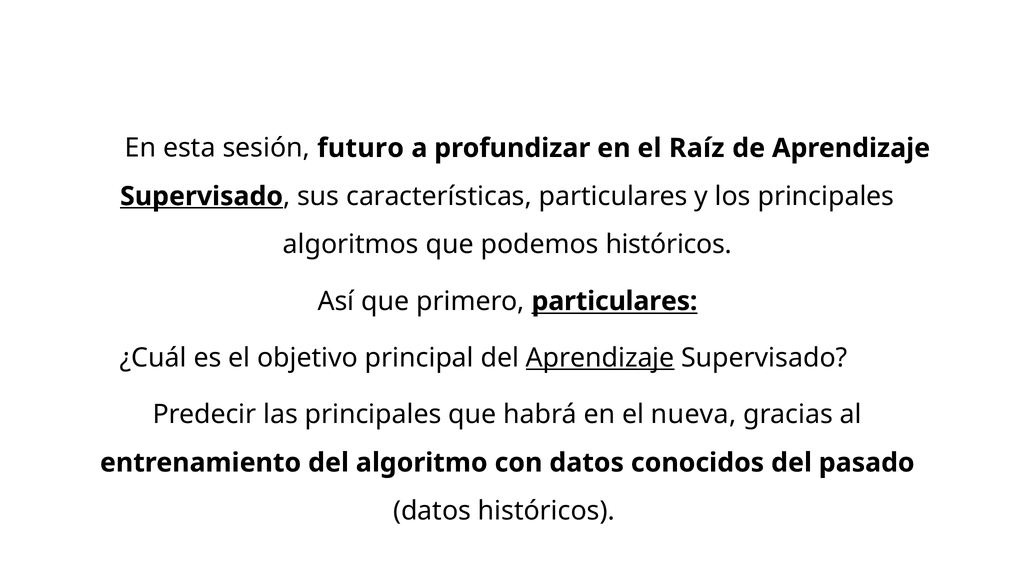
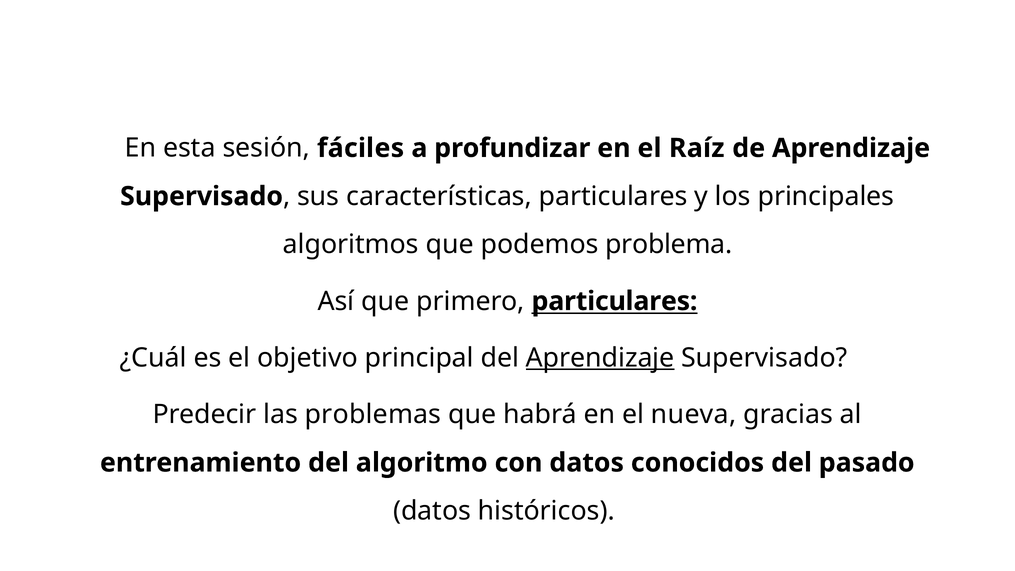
futuro: futuro -> fáciles
Supervisado at (202, 196) underline: present -> none
podemos históricos: históricos -> problema
las principales: principales -> problemas
